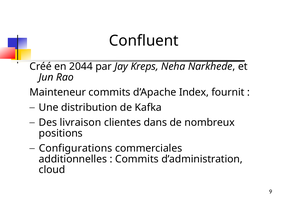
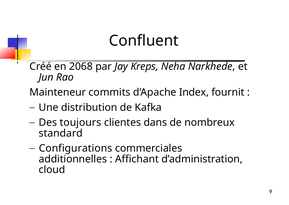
2044: 2044 -> 2068
livraison: livraison -> toujours
positions: positions -> standard
Commits at (137, 159): Commits -> Affichant
